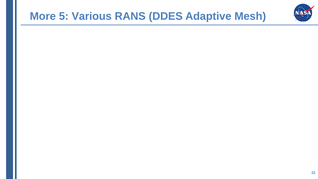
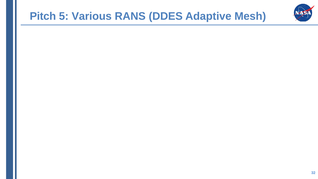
More: More -> Pitch
